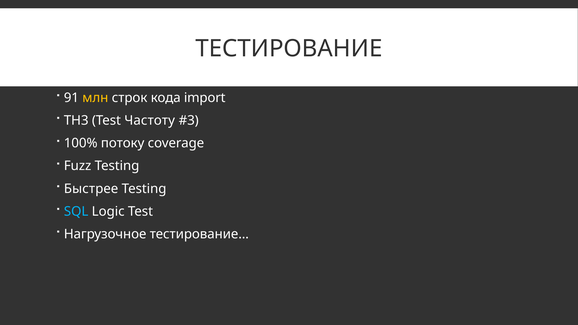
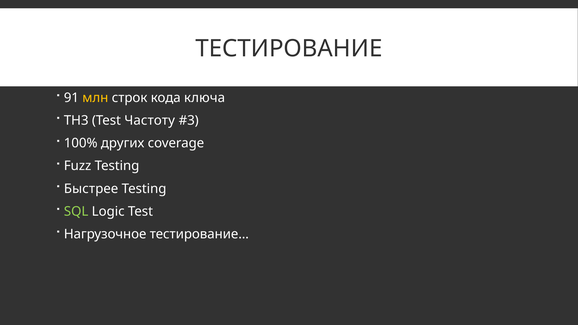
import: import -> ключа
потоку: потоку -> других
SQL colour: light blue -> light green
